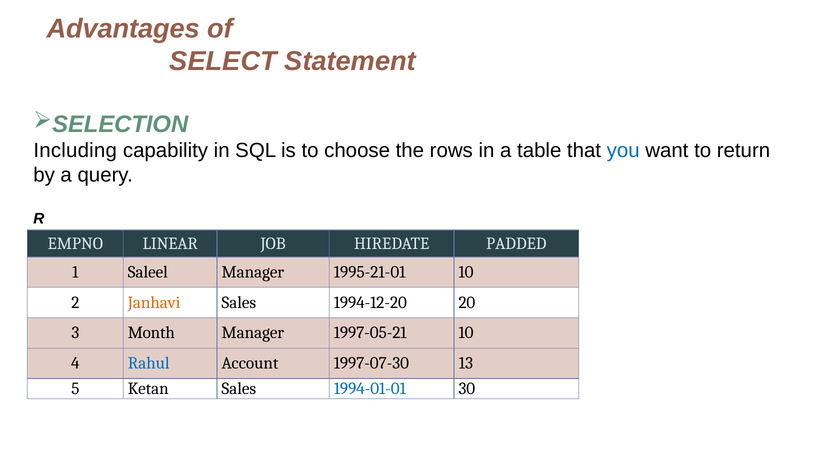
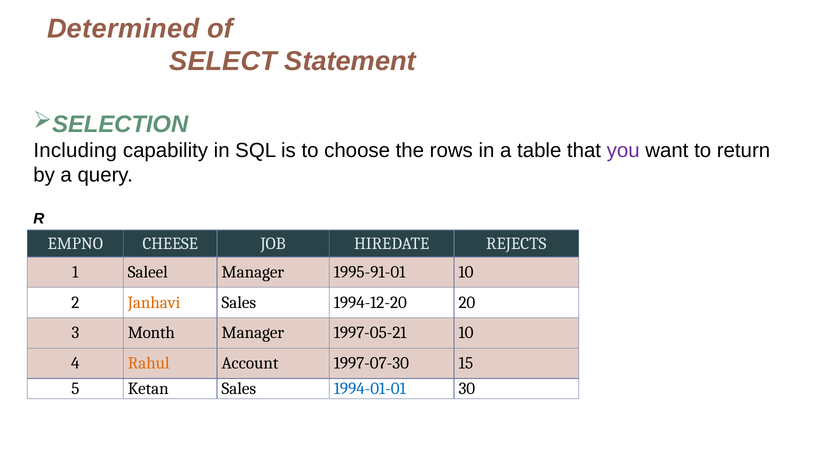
Advantages: Advantages -> Determined
you colour: blue -> purple
LINEAR: LINEAR -> CHEESE
PADDED: PADDED -> REJECTS
1995-21-01: 1995-21-01 -> 1995-91-01
Rahul colour: blue -> orange
13: 13 -> 15
